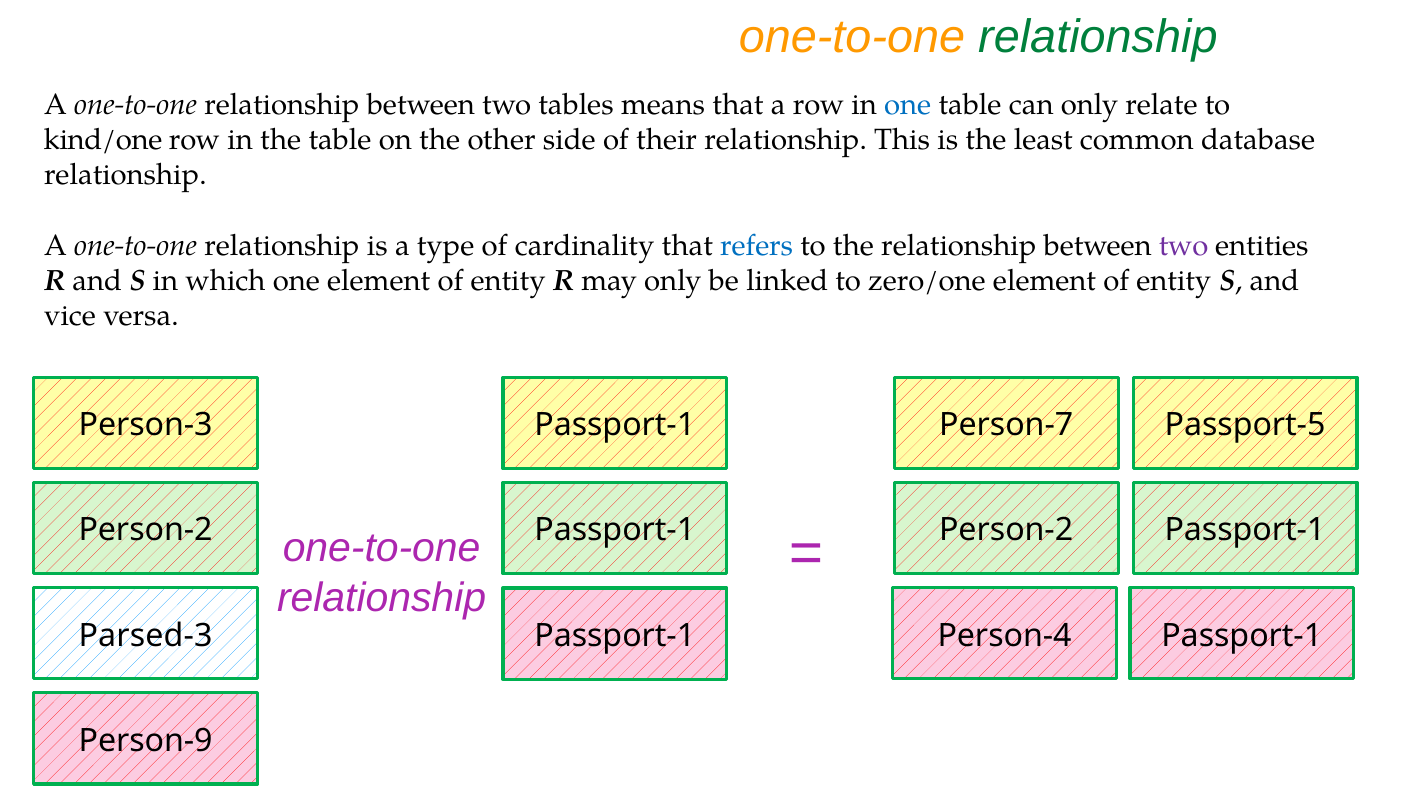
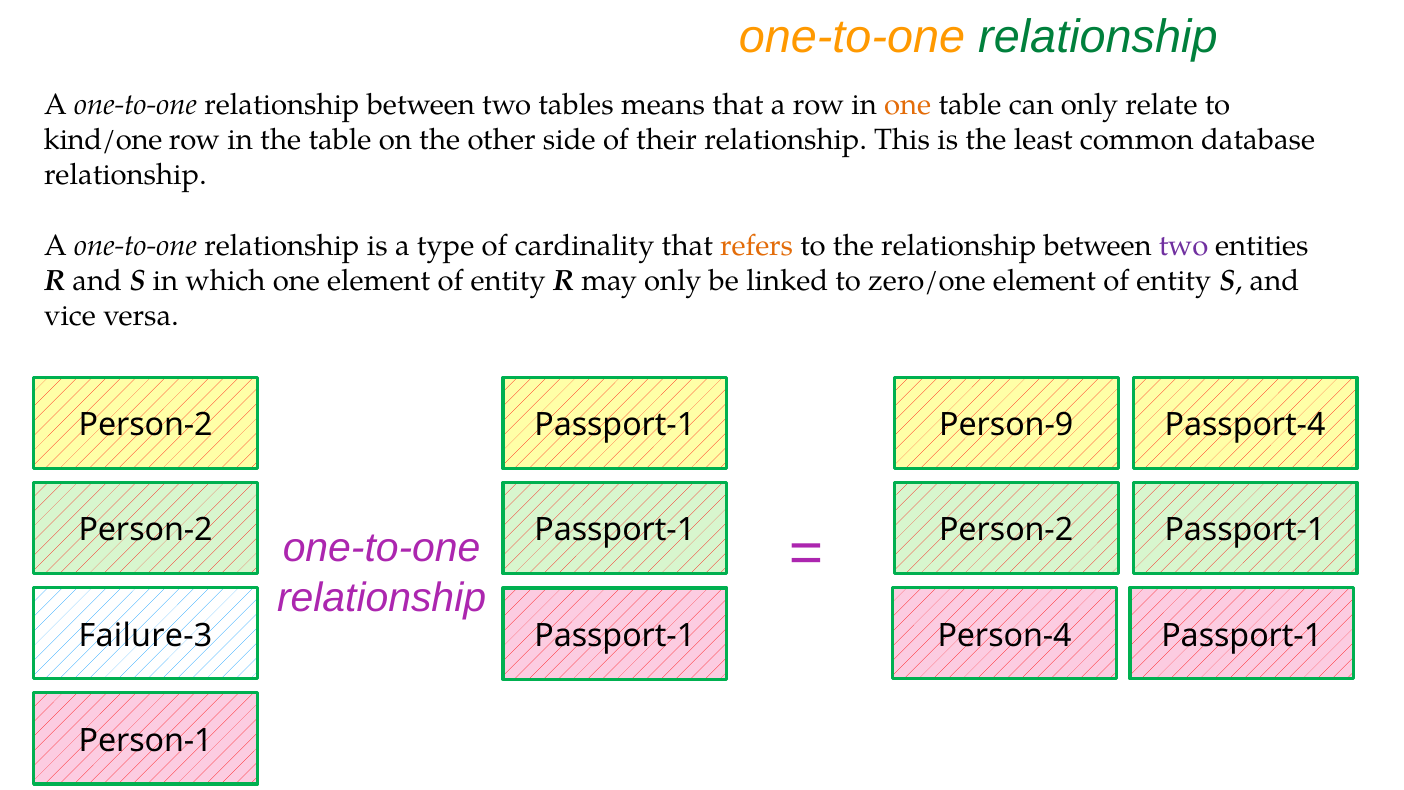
one at (908, 105) colour: blue -> orange
refers colour: blue -> orange
Person-3 at (146, 425): Person-3 -> Person-2
Person-7: Person-7 -> Person-9
Passport-5: Passport-5 -> Passport-4
Parsed-3: Parsed-3 -> Failure-3
Person-9: Person-9 -> Person-1
